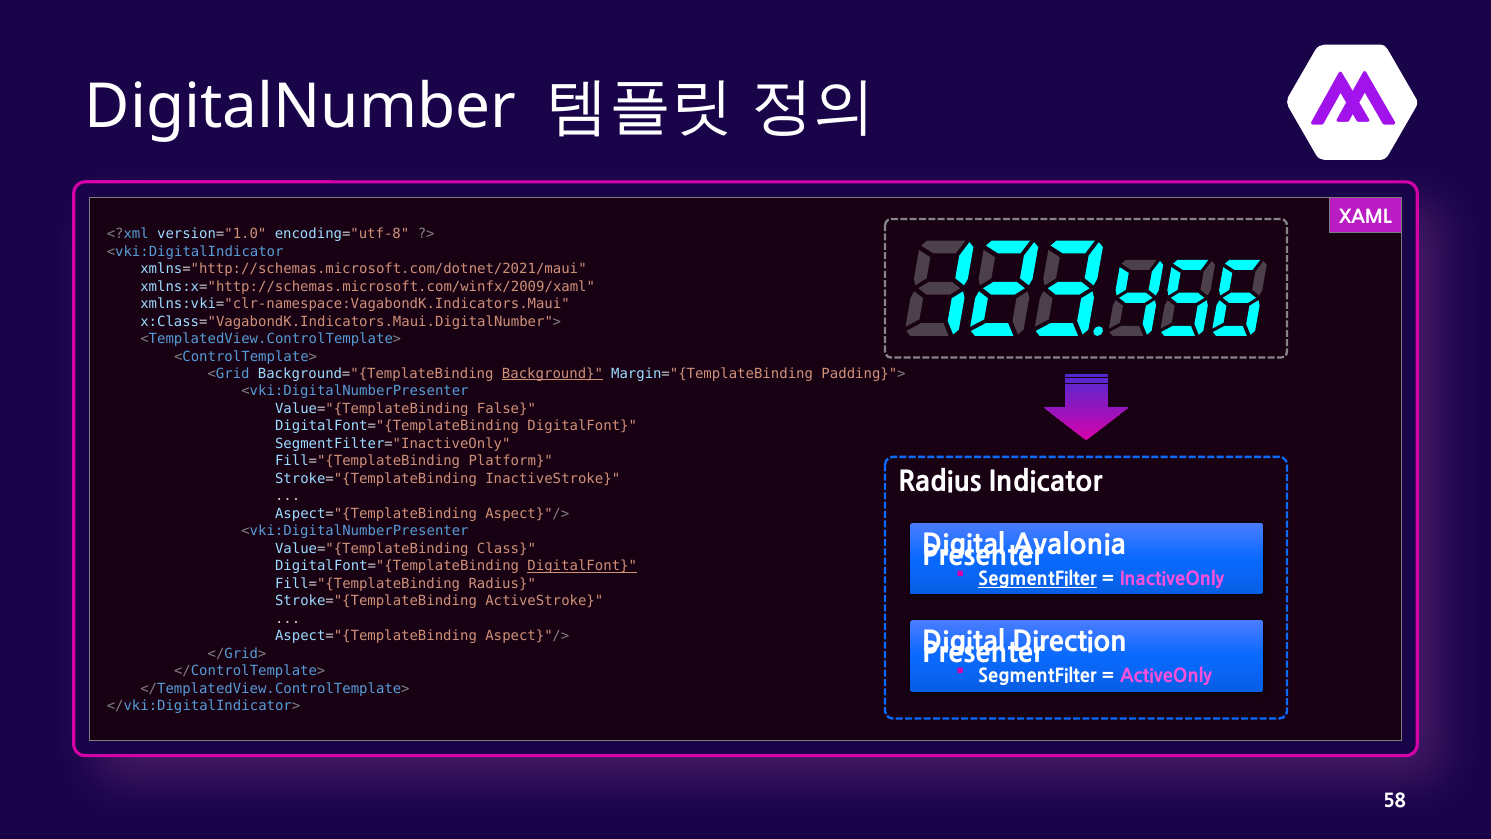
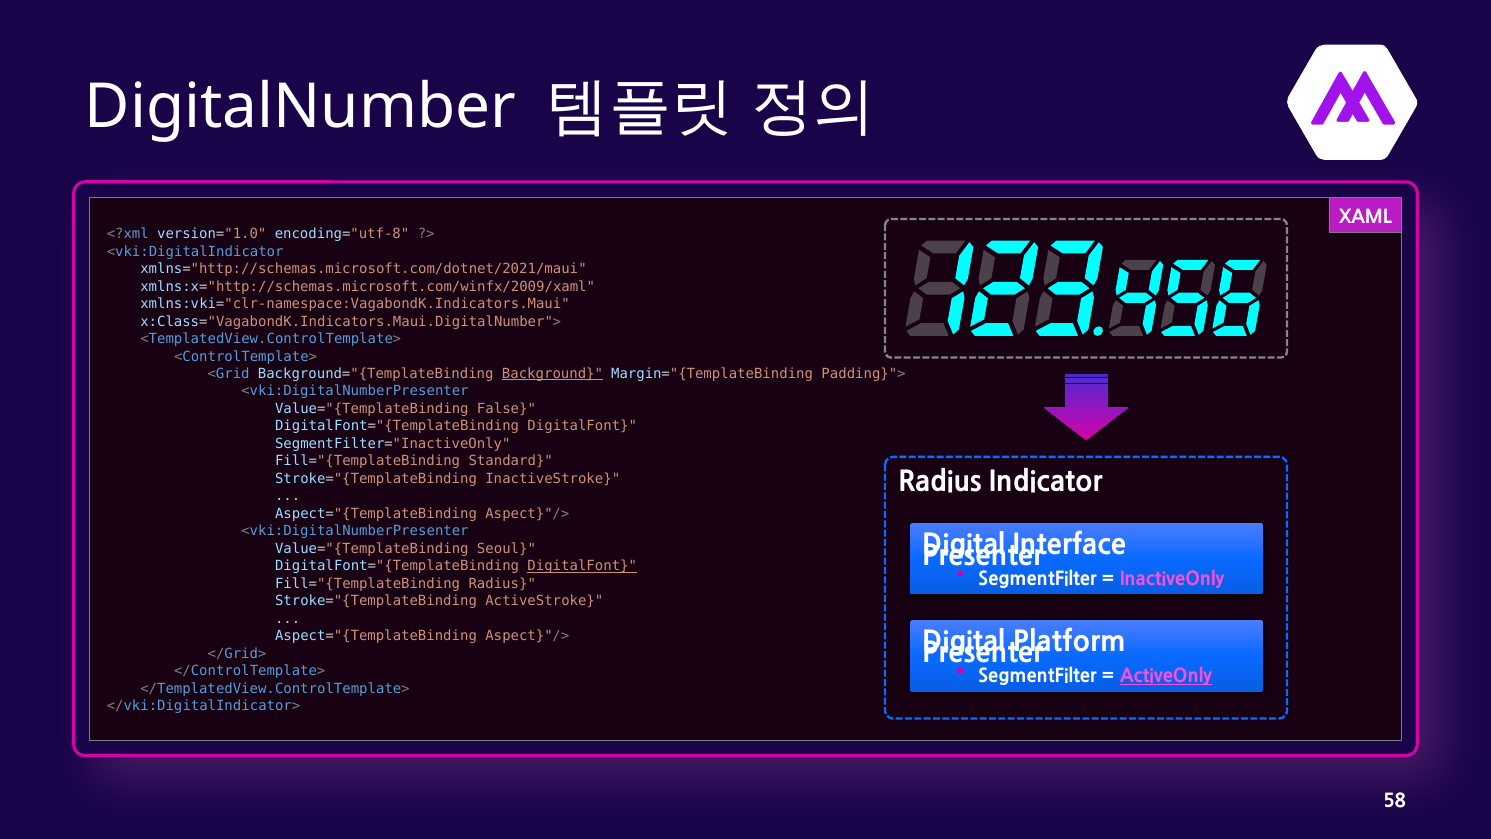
Platform: Platform -> Standard
Avalonia: Avalonia -> Interface
Class: Class -> Seoul
SegmentFilter at (1037, 580) underline: present -> none
Direction: Direction -> Platform
ActiveOnly underline: none -> present
